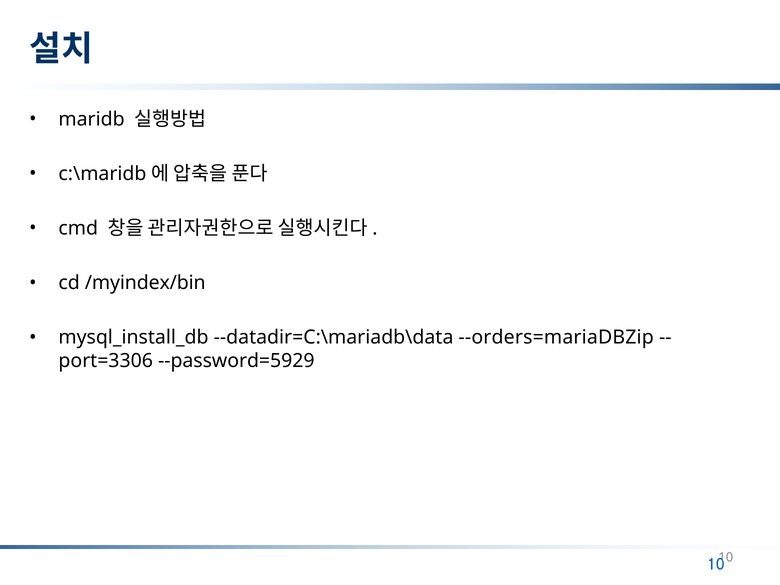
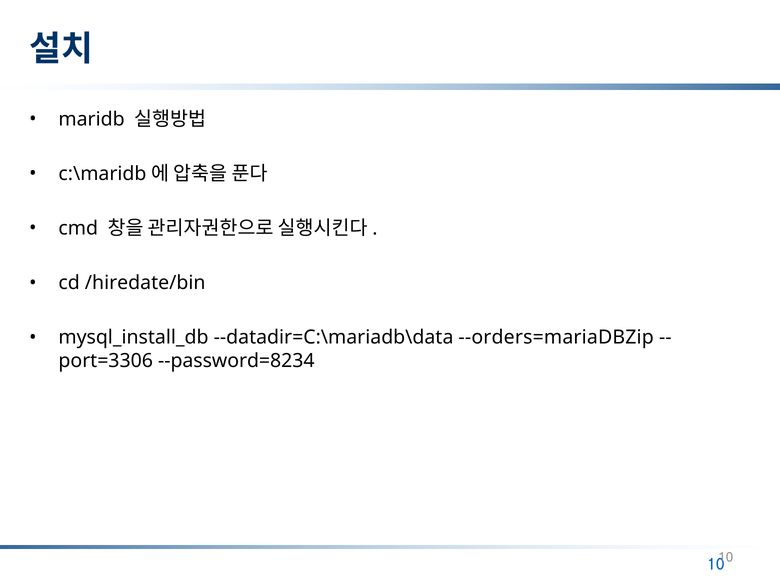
/myindex/bin: /myindex/bin -> /hiredate/bin
--password=5929: --password=5929 -> --password=8234
